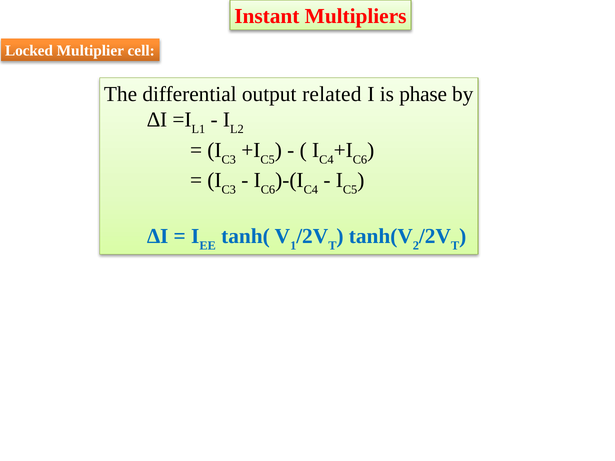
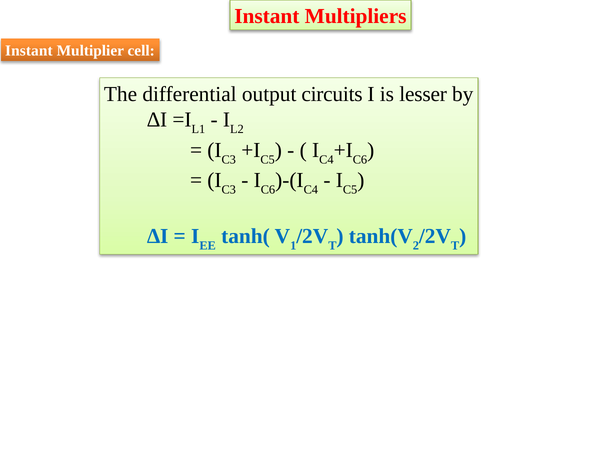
Locked at (29, 51): Locked -> Instant
related: related -> circuits
phase: phase -> lesser
